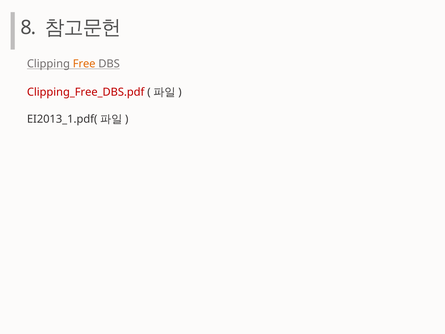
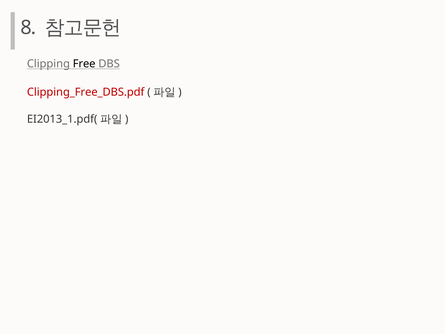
Free colour: orange -> black
